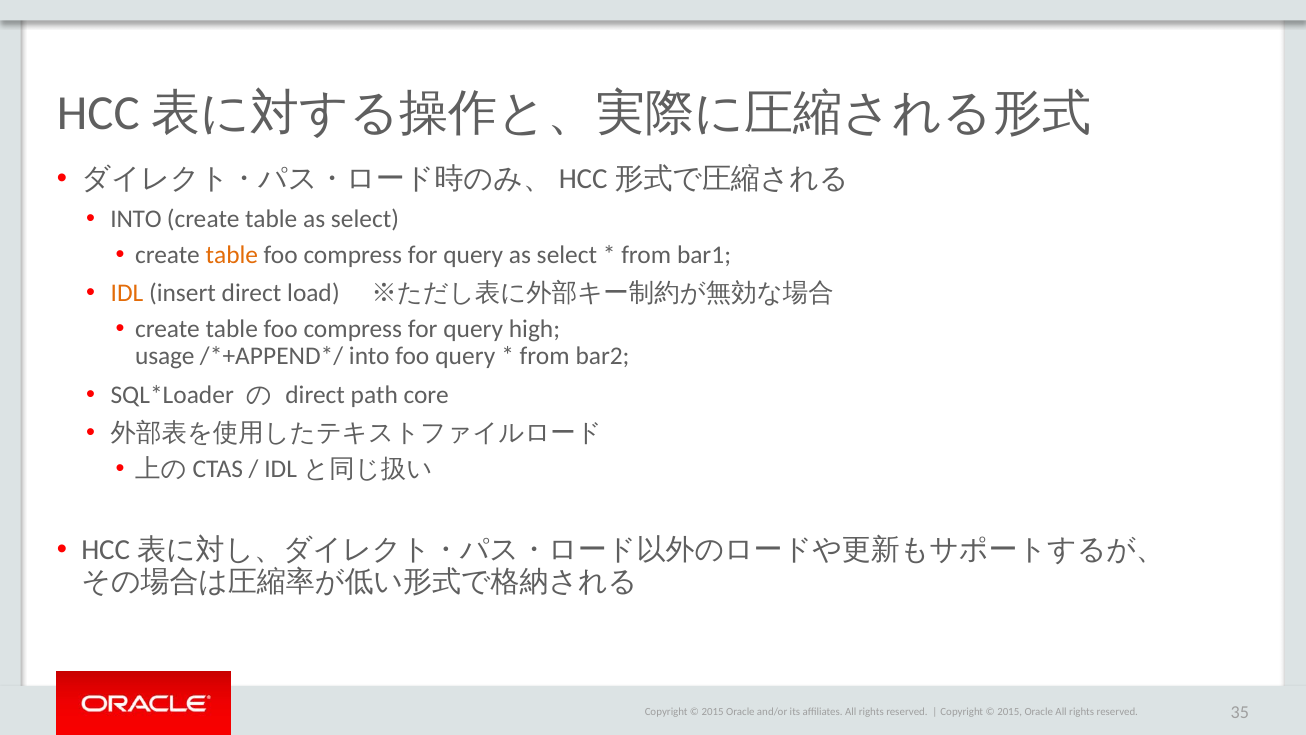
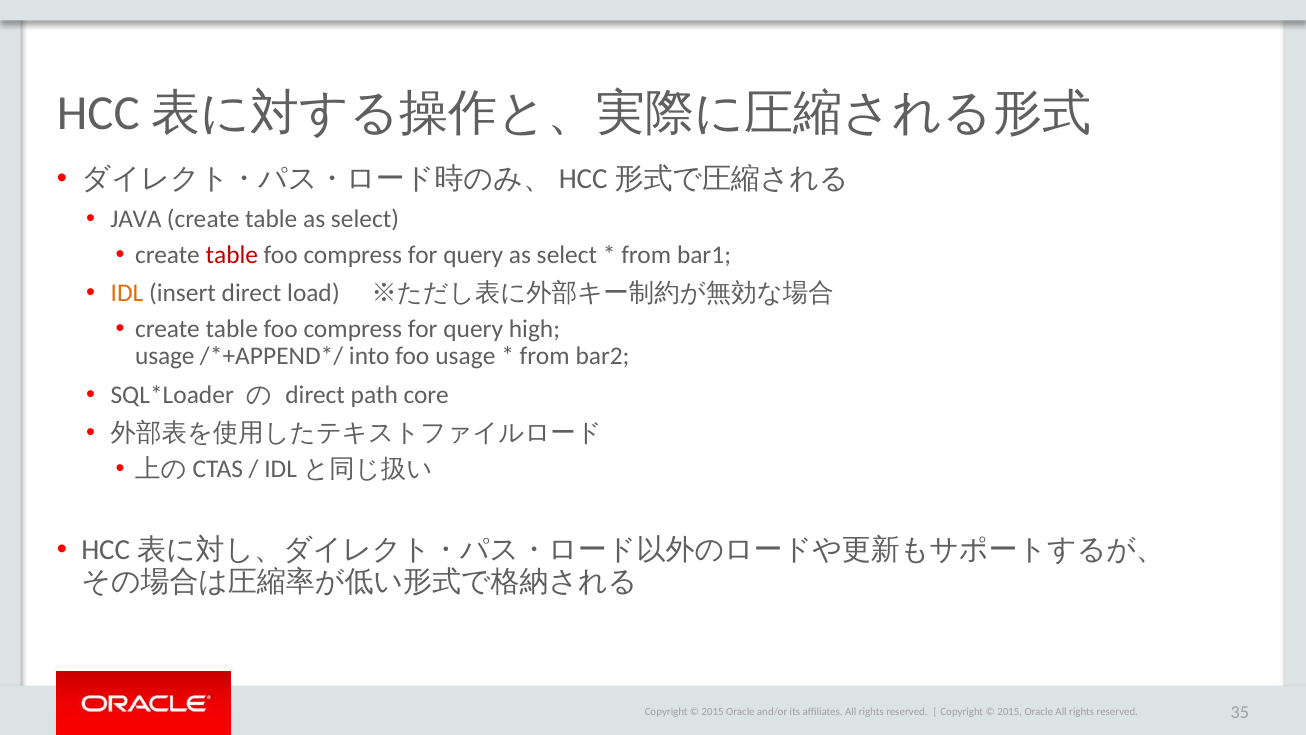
INTO at (136, 219): INTO -> JAVA
table at (232, 255) colour: orange -> red
foo query: query -> usage
